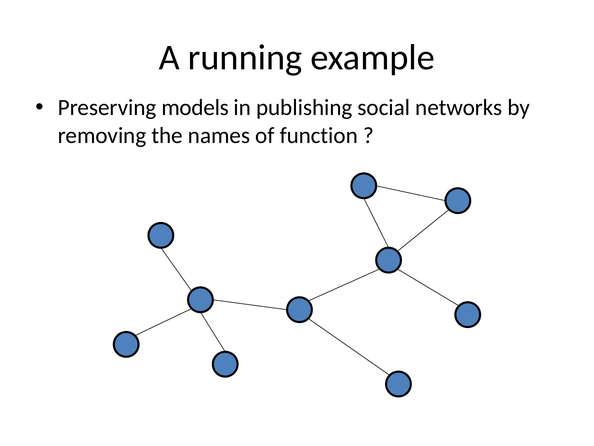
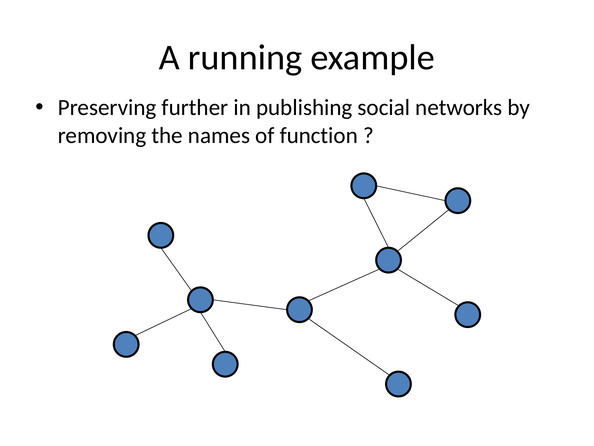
models: models -> further
